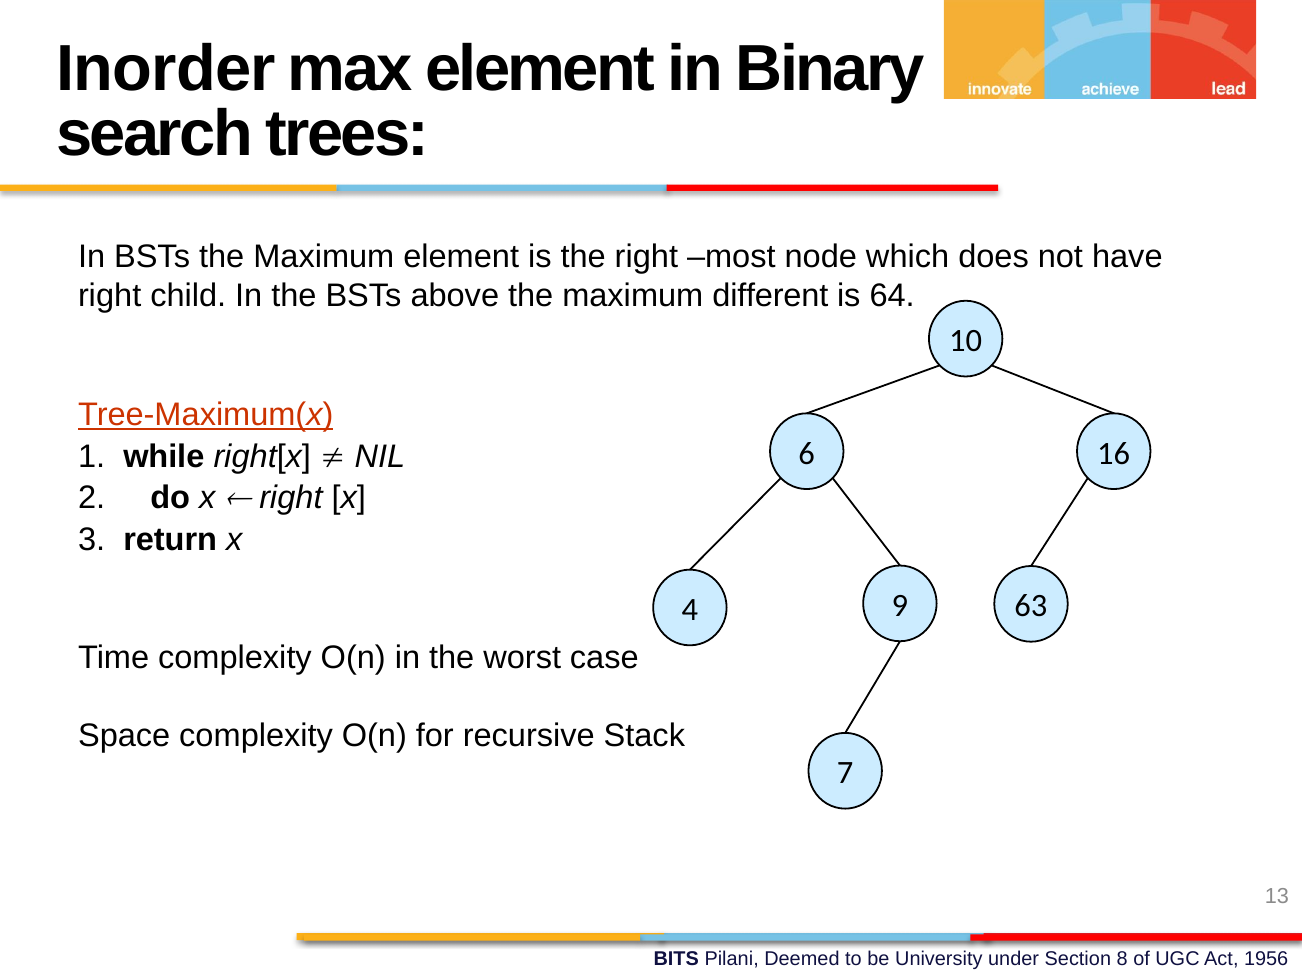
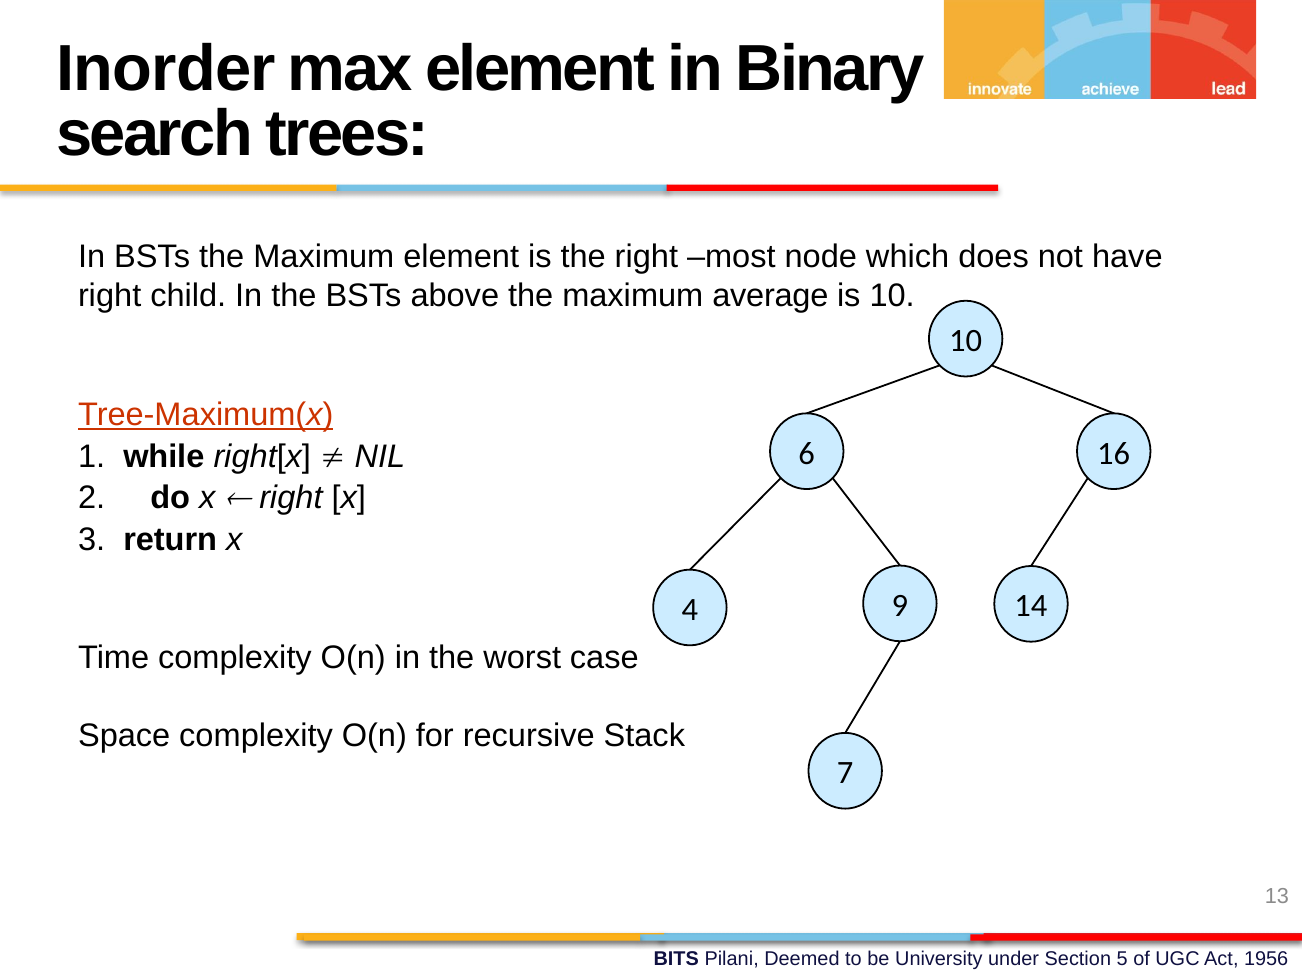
different: different -> average
is 64: 64 -> 10
63: 63 -> 14
8: 8 -> 5
